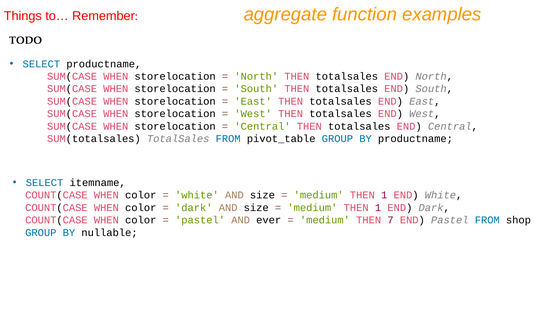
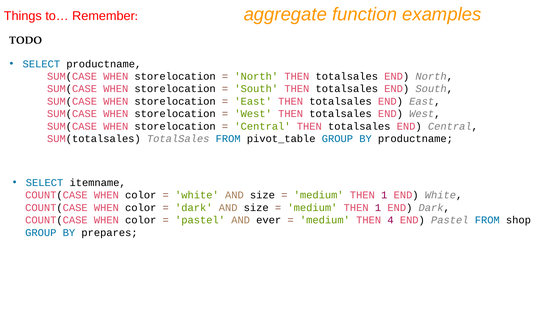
7: 7 -> 4
nullable: nullable -> prepares
